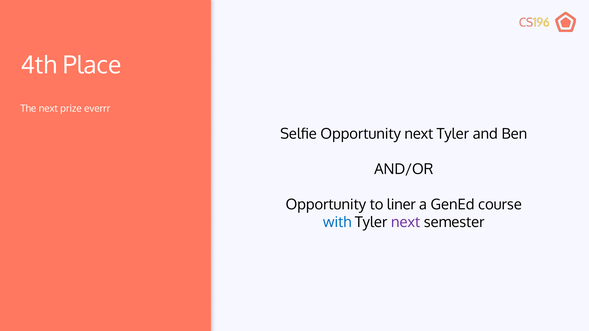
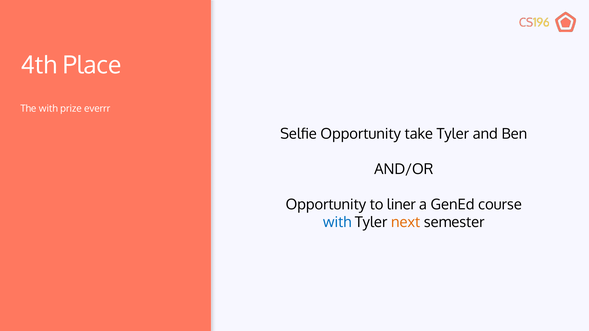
The next: next -> with
Opportunity next: next -> take
next at (406, 222) colour: purple -> orange
